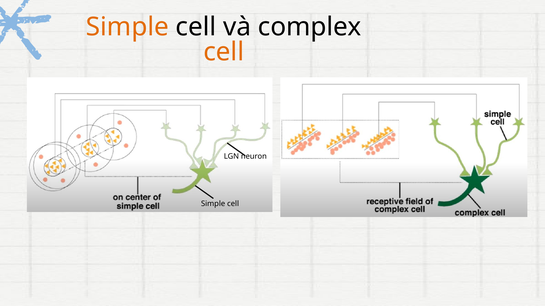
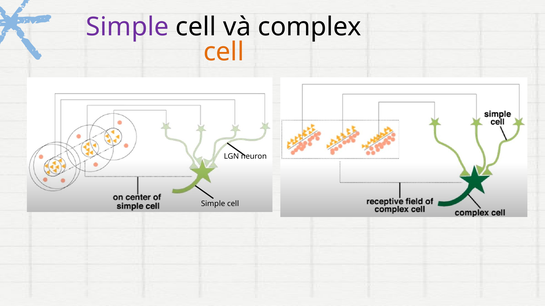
Simple at (127, 27) colour: orange -> purple
